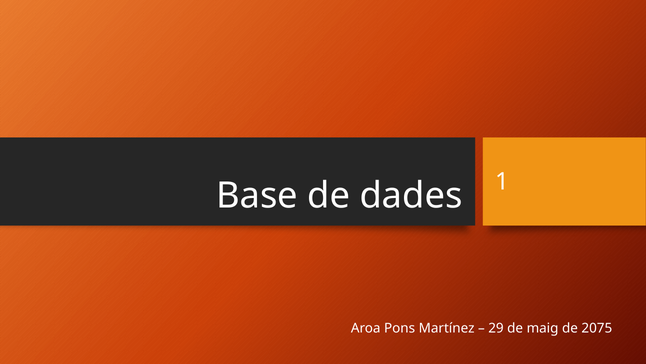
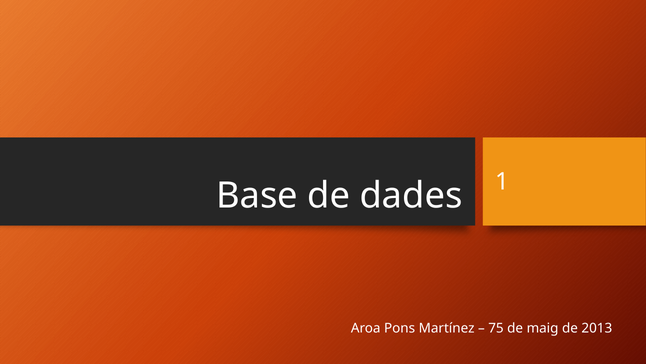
29: 29 -> 75
2075: 2075 -> 2013
